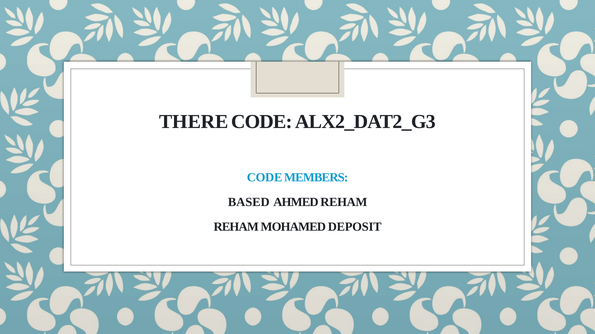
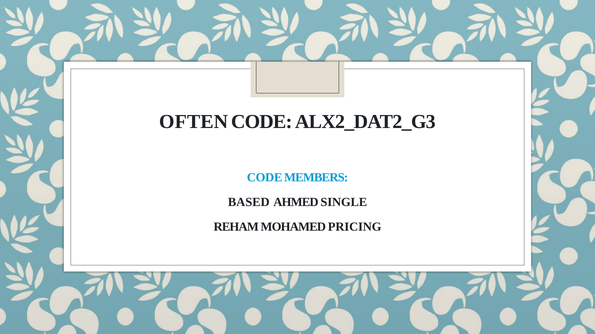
THERE: THERE -> OFTEN
AHMED REHAM: REHAM -> SINGLE
DEPOSIT: DEPOSIT -> PRICING
